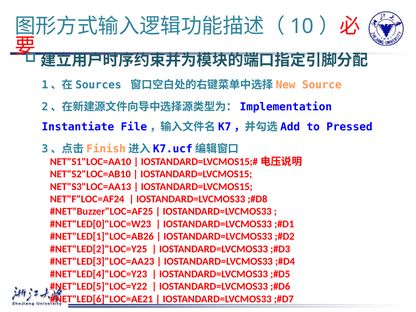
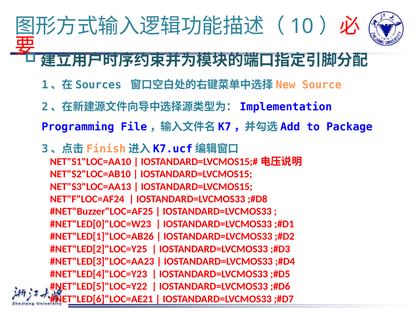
Instantiate: Instantiate -> Programming
Pressed: Pressed -> Package
